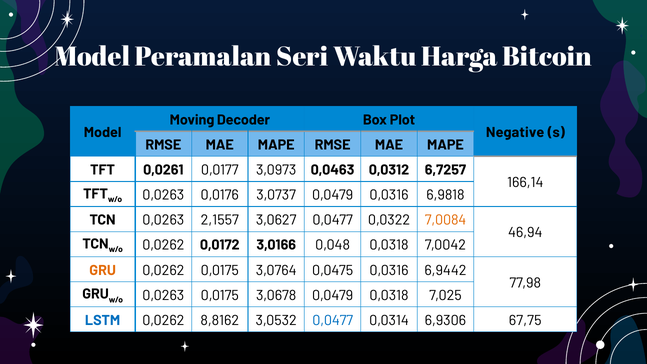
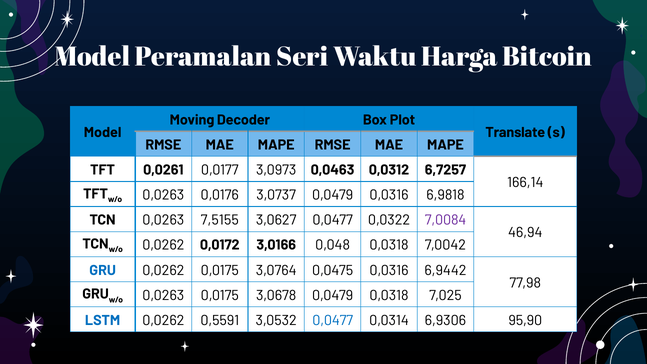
Negative: Negative -> Translate
2,1557: 2,1557 -> 7,5155
7,0084 colour: orange -> purple
GRU at (103, 270) colour: orange -> blue
8,8162: 8,8162 -> 0,5591
67,75: 67,75 -> 95,90
